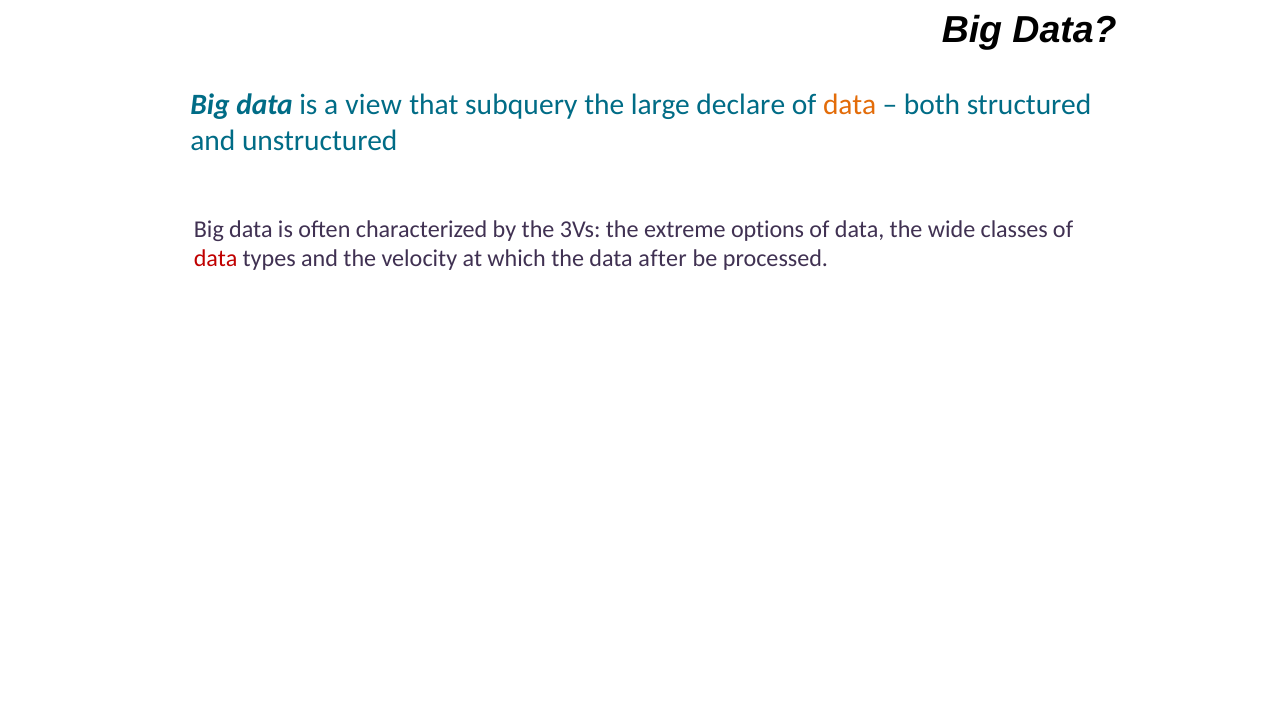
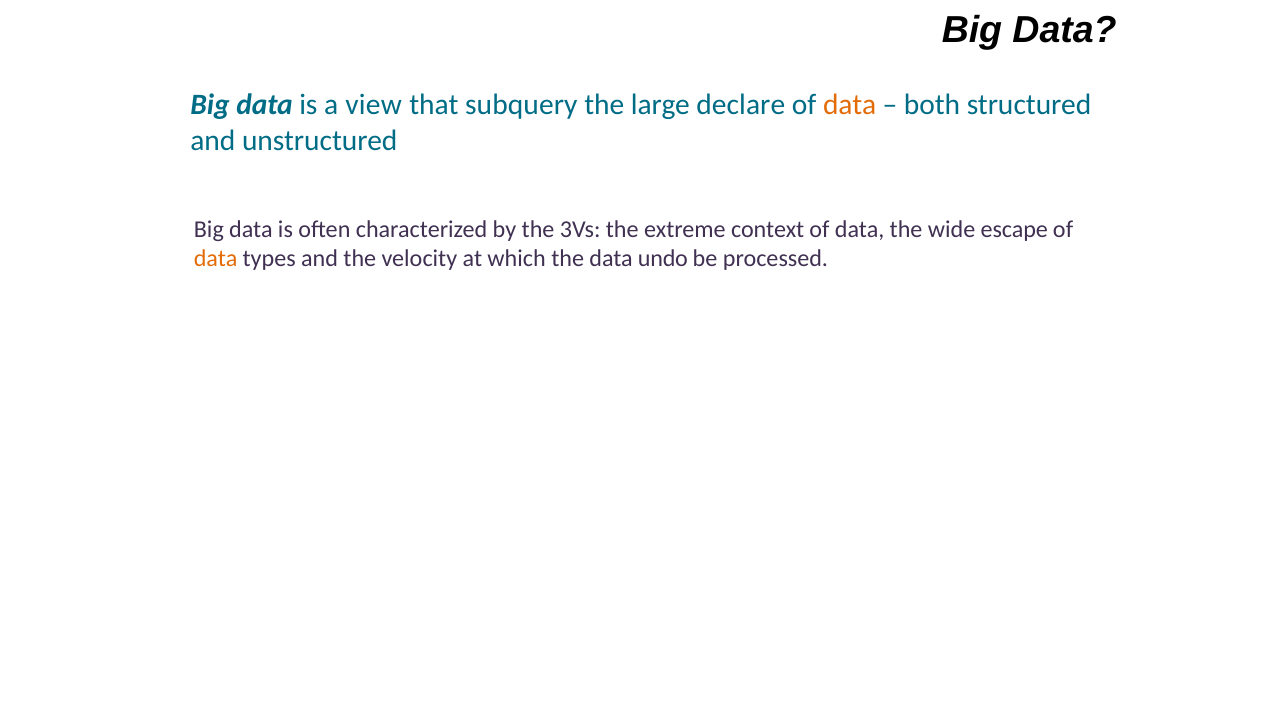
options: options -> context
classes: classes -> escape
data at (216, 259) colour: red -> orange
after: after -> undo
